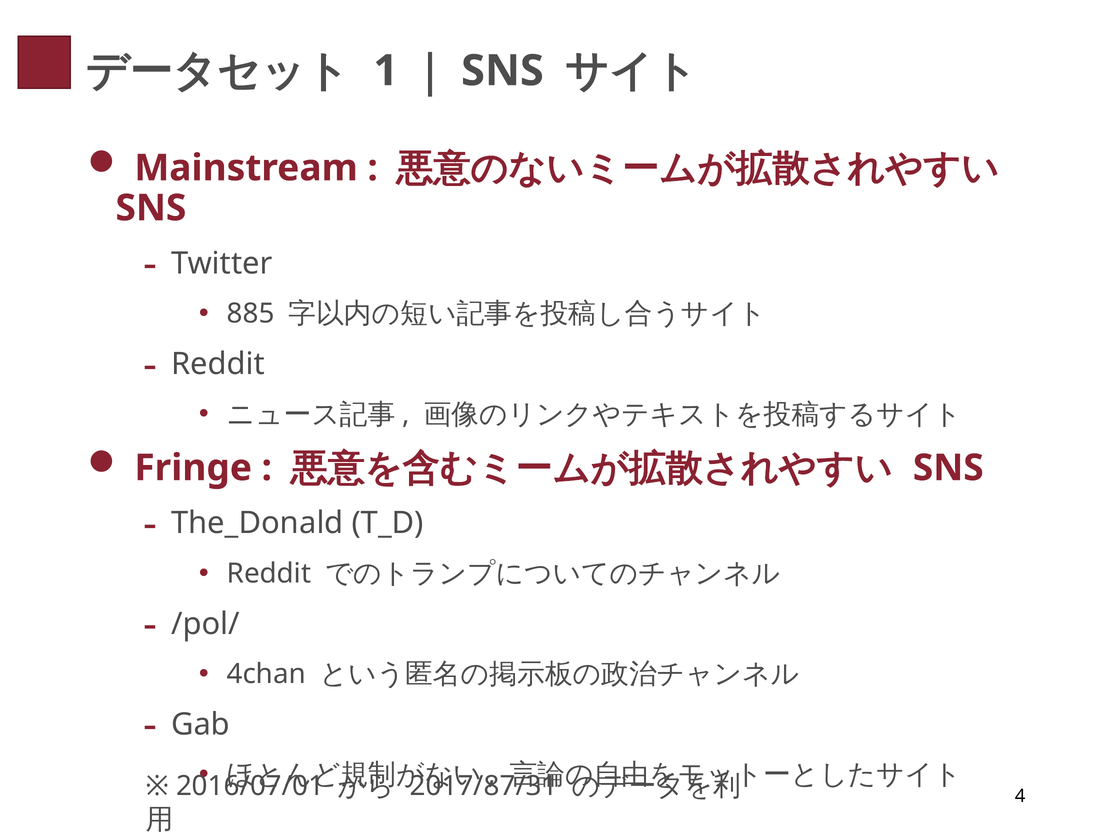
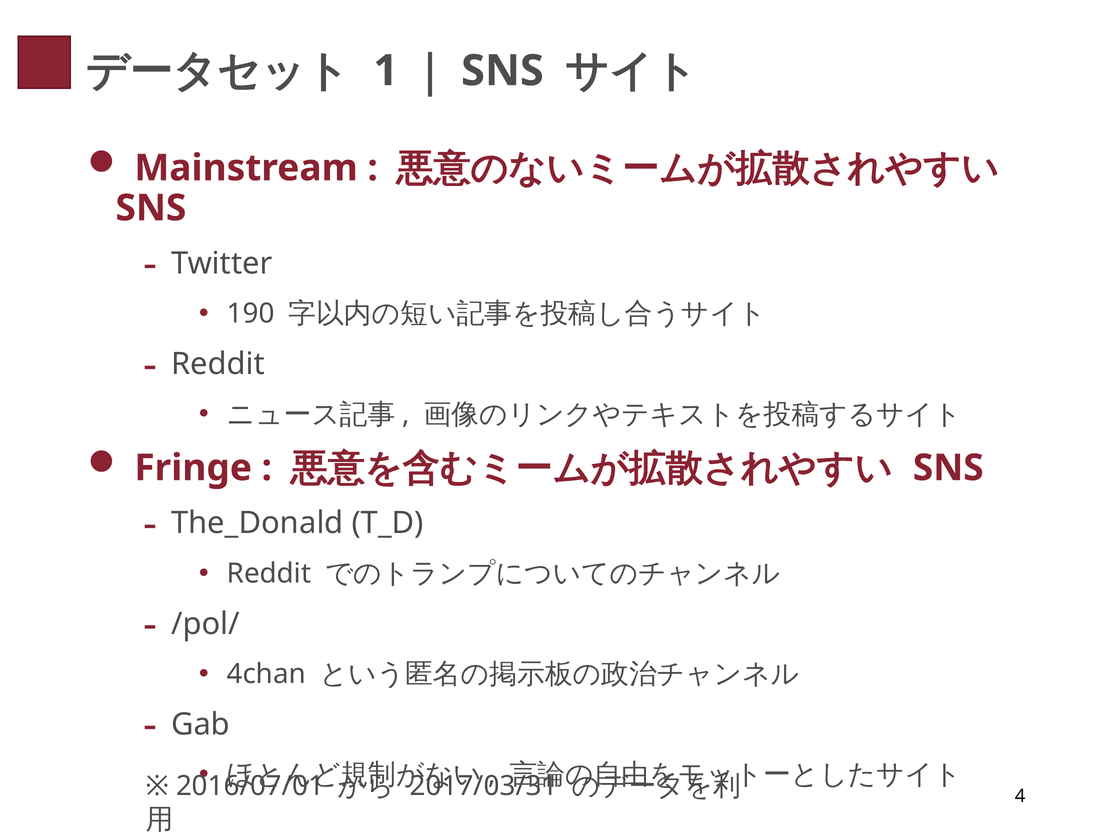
885: 885 -> 190
2017/87/31: 2017/87/31 -> 2017/03/31
